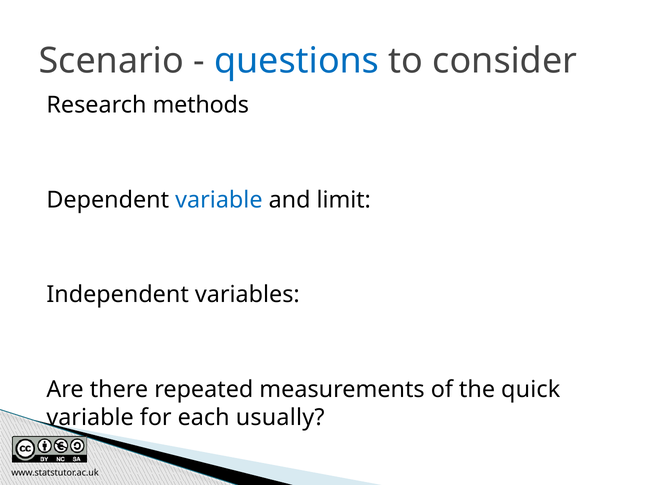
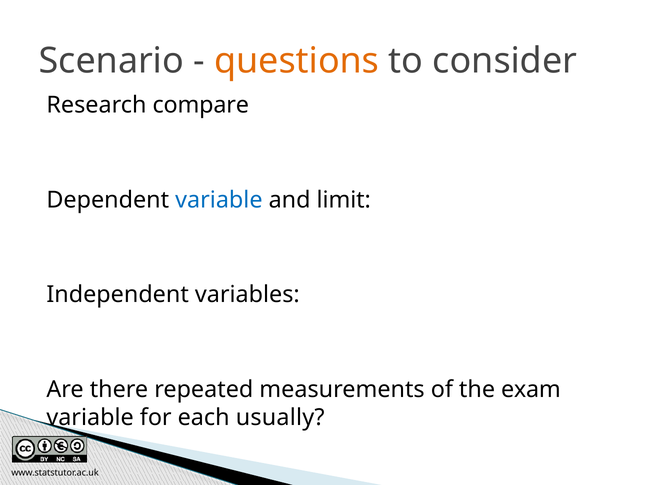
questions colour: blue -> orange
methods: methods -> compare
quick: quick -> exam
